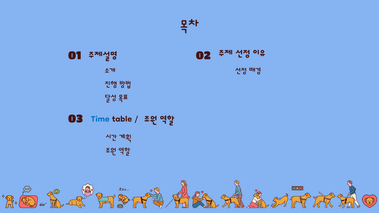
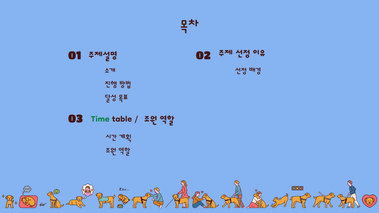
Time colour: blue -> green
